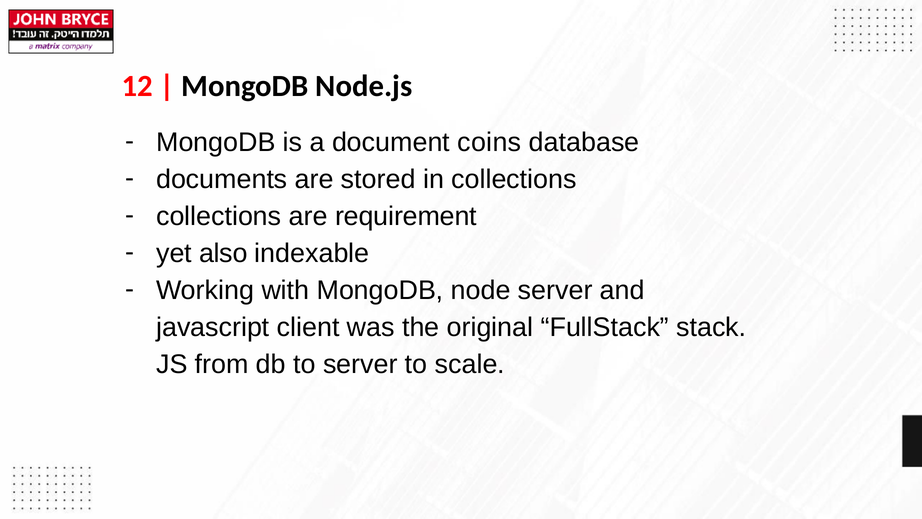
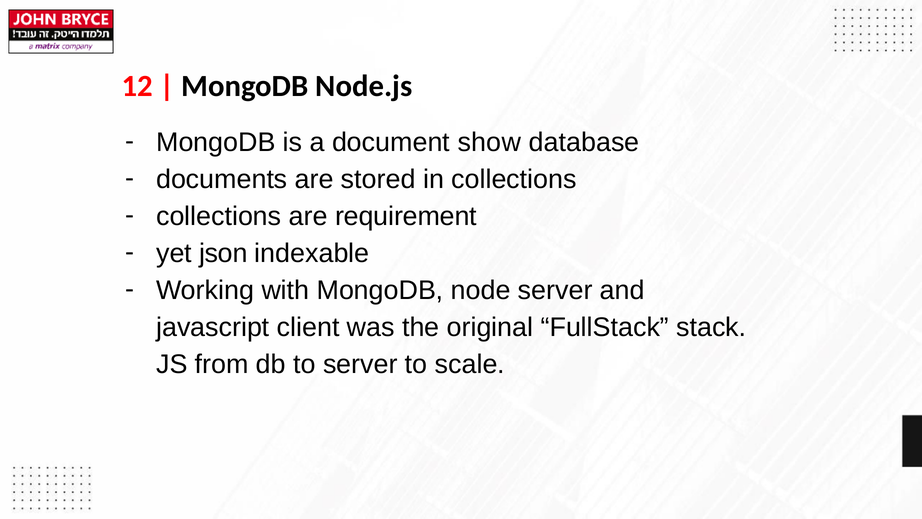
coins: coins -> show
also: also -> json
